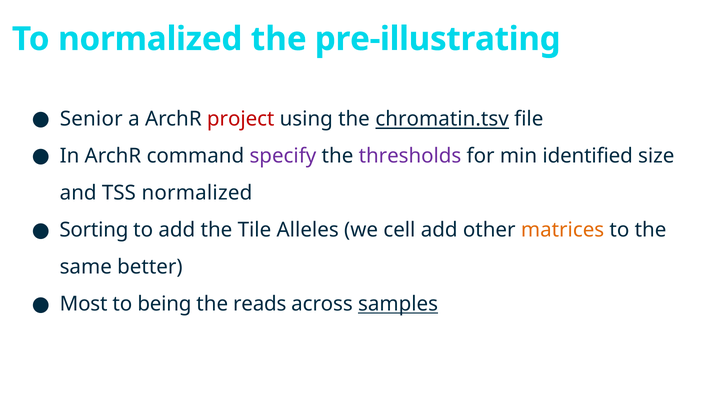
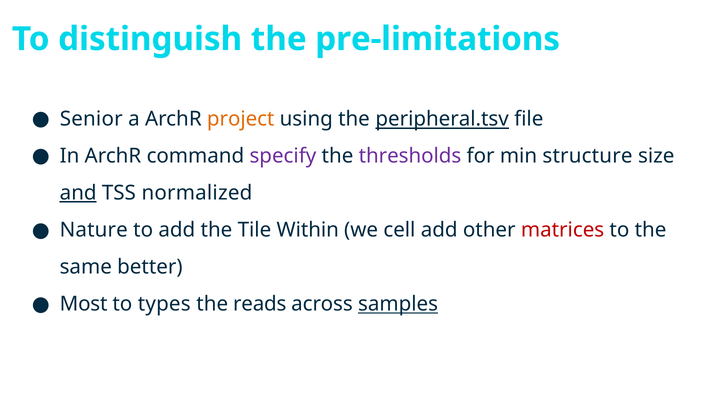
To normalized: normalized -> distinguish
pre-illustrating: pre-illustrating -> pre-limitations
project colour: red -> orange
chromatin.tsv: chromatin.tsv -> peripheral.tsv
identified: identified -> structure
and underline: none -> present
Sorting: Sorting -> Nature
Alleles: Alleles -> Within
matrices colour: orange -> red
being: being -> types
